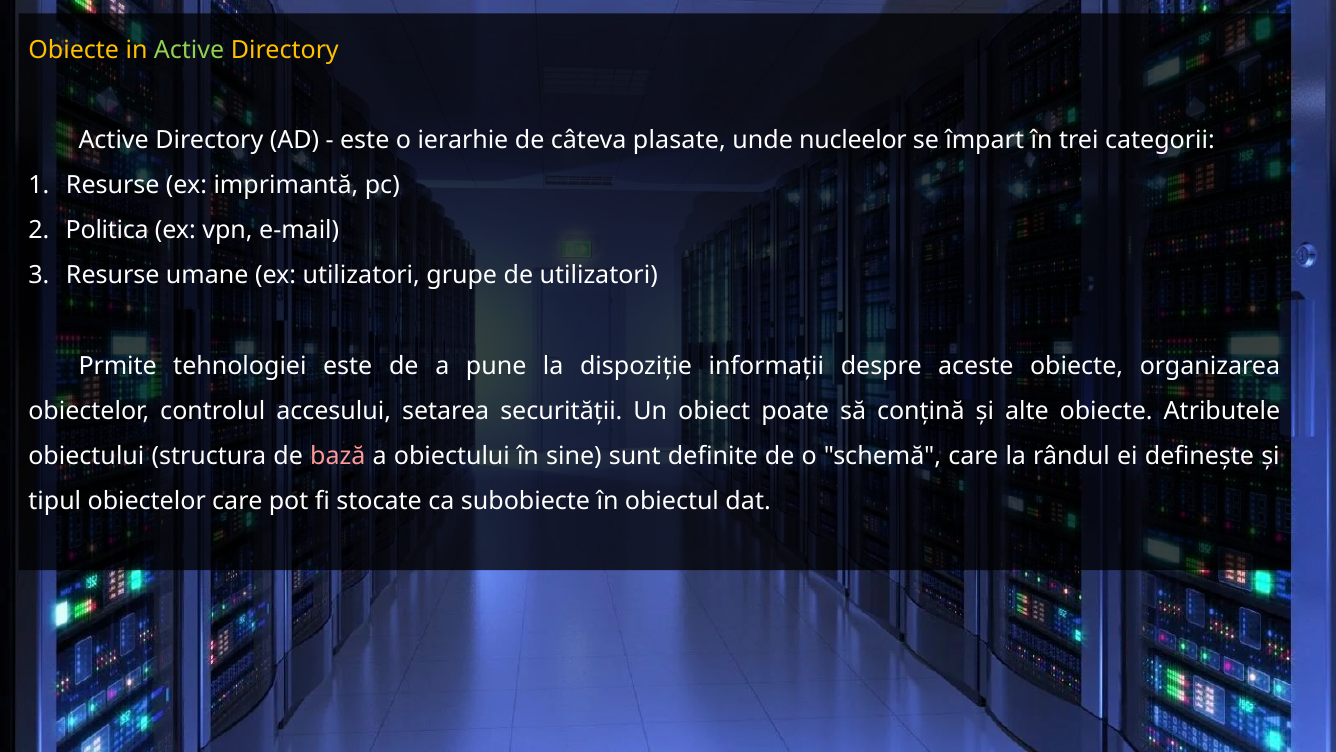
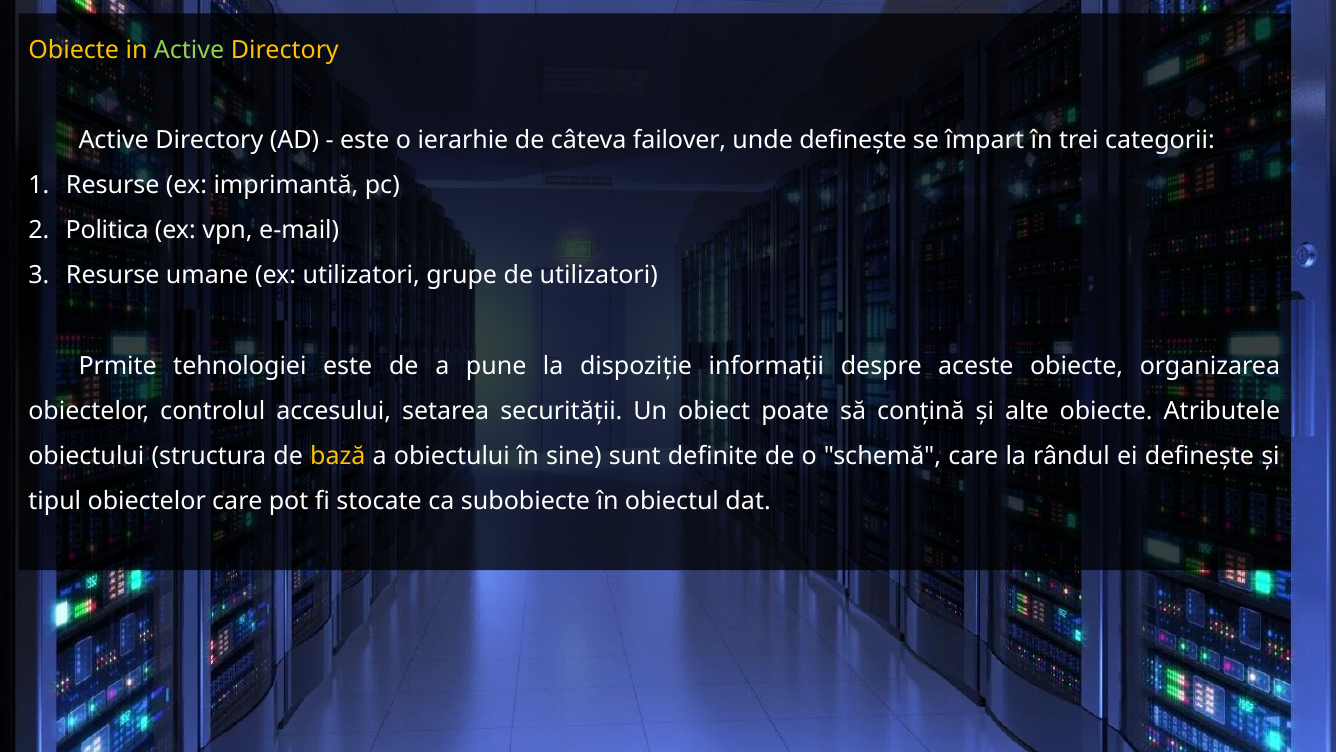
plasate: plasate -> failover
unde nucleelor: nucleelor -> definește
bază colour: pink -> yellow
